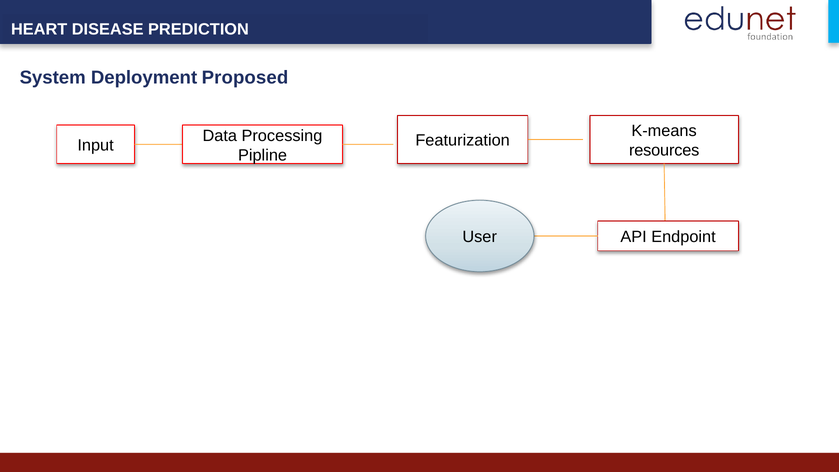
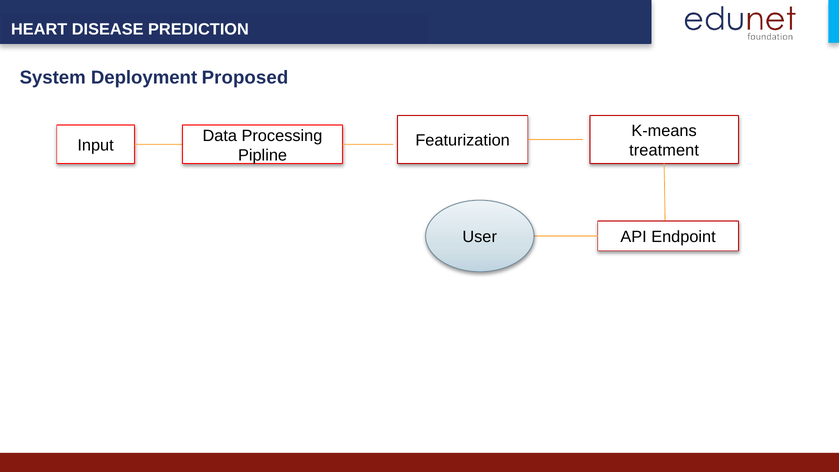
resources: resources -> treatment
